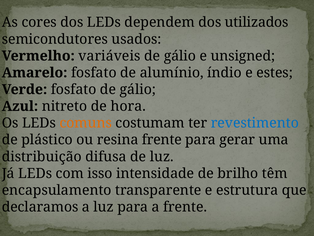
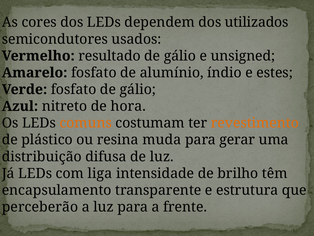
variáveis: variáveis -> resultado
revestimento colour: blue -> orange
resina frente: frente -> muda
isso: isso -> liga
declaramos: declaramos -> perceberão
